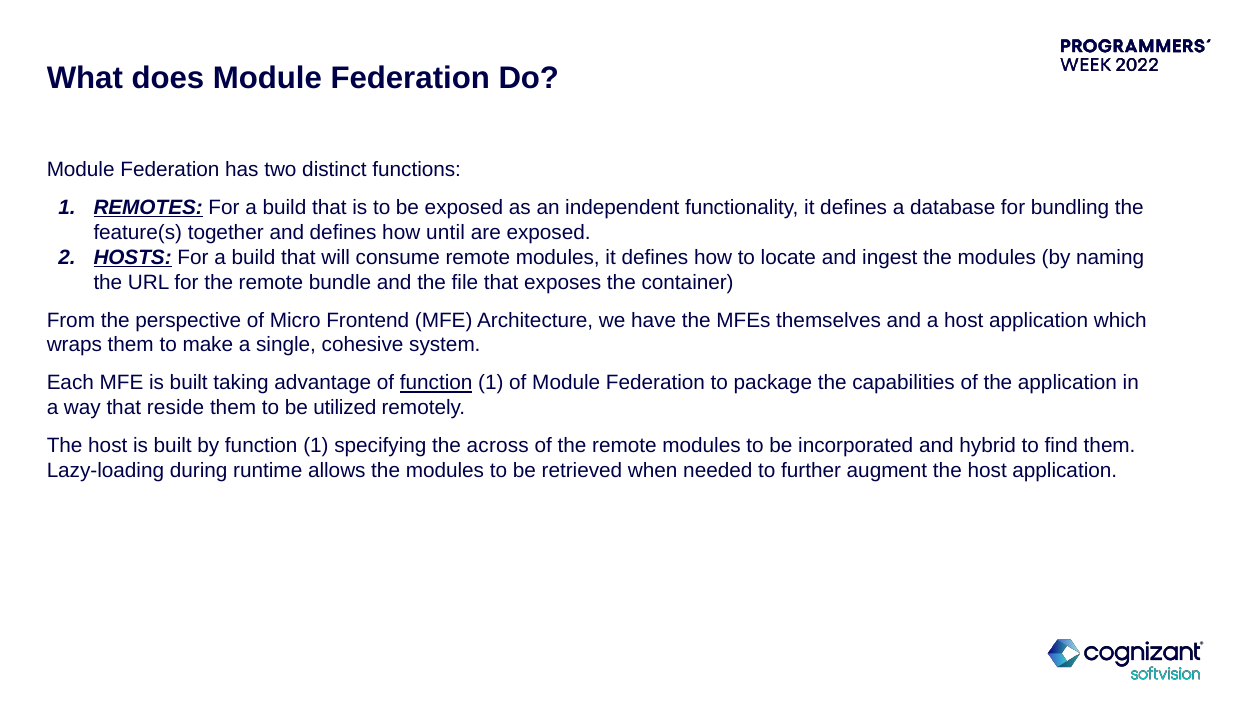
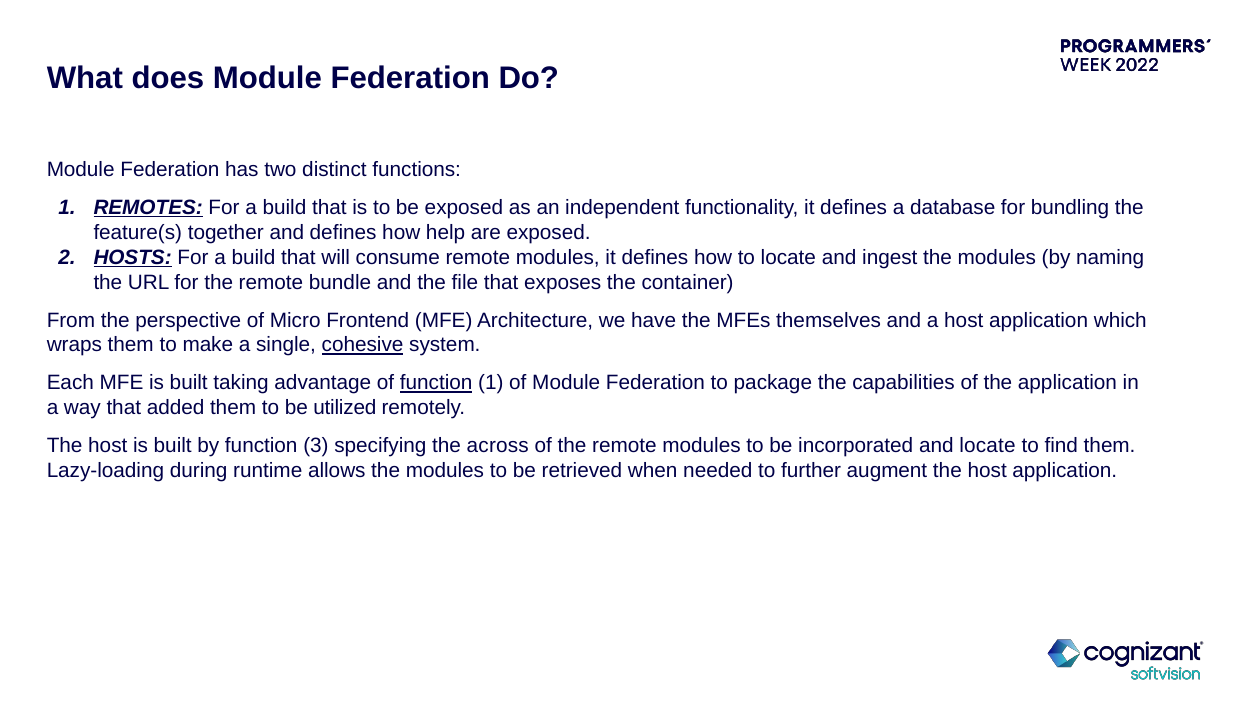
until: until -> help
cohesive underline: none -> present
reside: reside -> added
by function 1: 1 -> 3
and hybrid: hybrid -> locate
